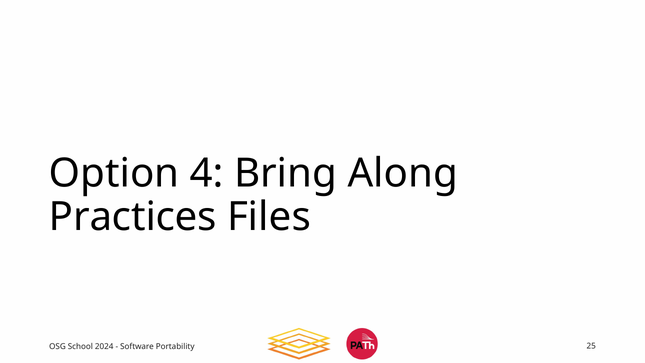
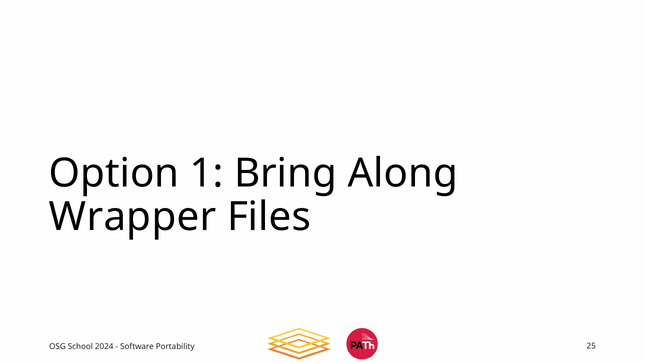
4: 4 -> 1
Practices: Practices -> Wrapper
